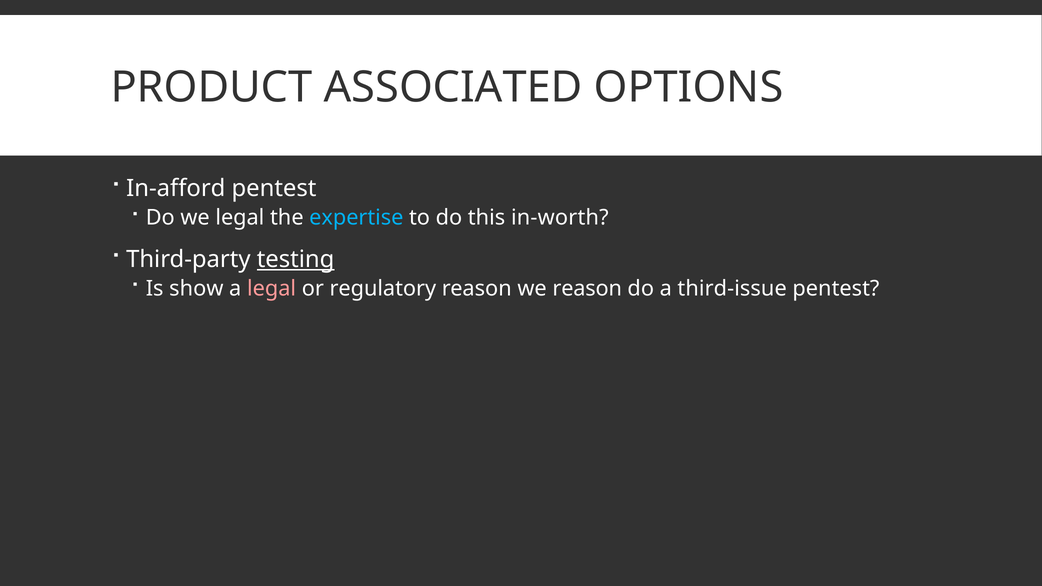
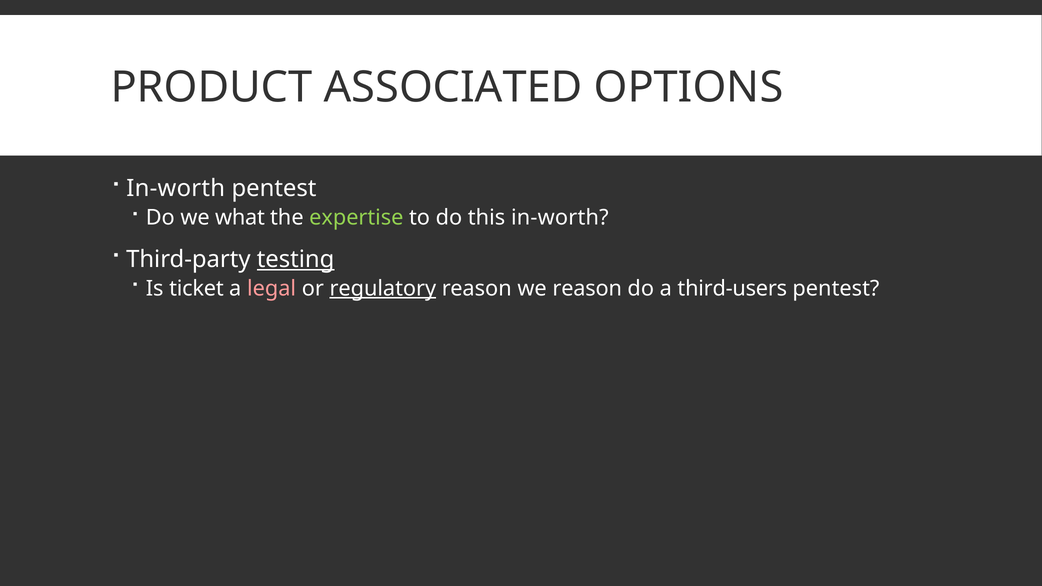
In-afford at (176, 189): In-afford -> In-worth
we legal: legal -> what
expertise colour: light blue -> light green
show: show -> ticket
regulatory underline: none -> present
third-issue: third-issue -> third-users
